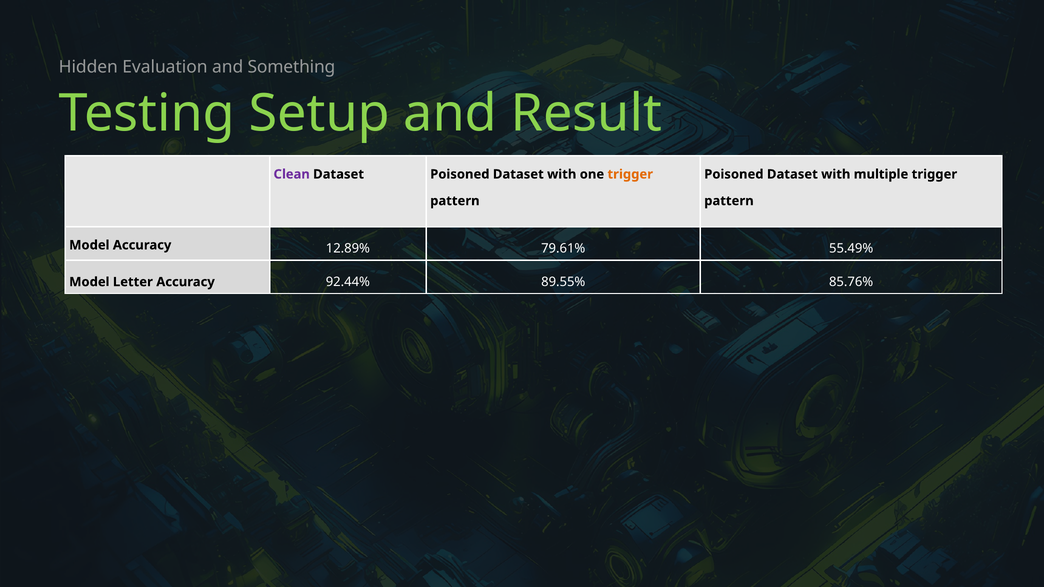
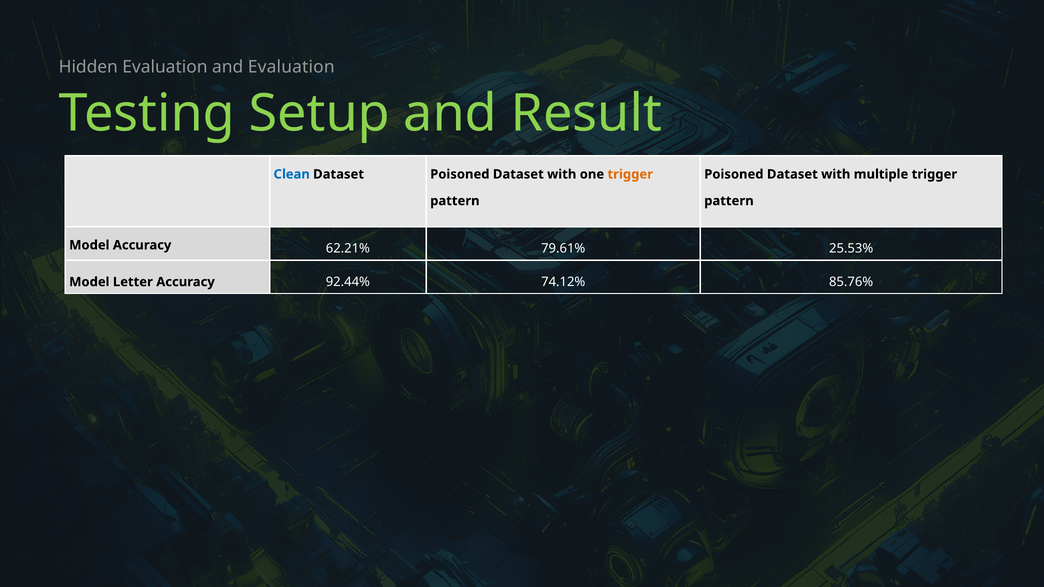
and Something: Something -> Evaluation
Clean colour: purple -> blue
12.89%: 12.89% -> 62.21%
55.49%: 55.49% -> 25.53%
89.55%: 89.55% -> 74.12%
